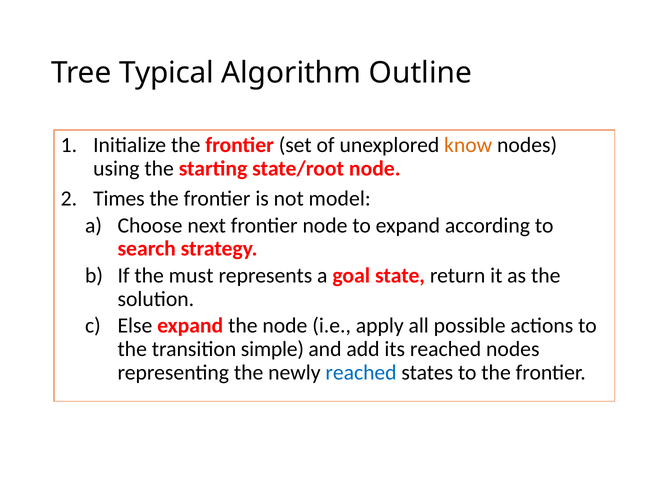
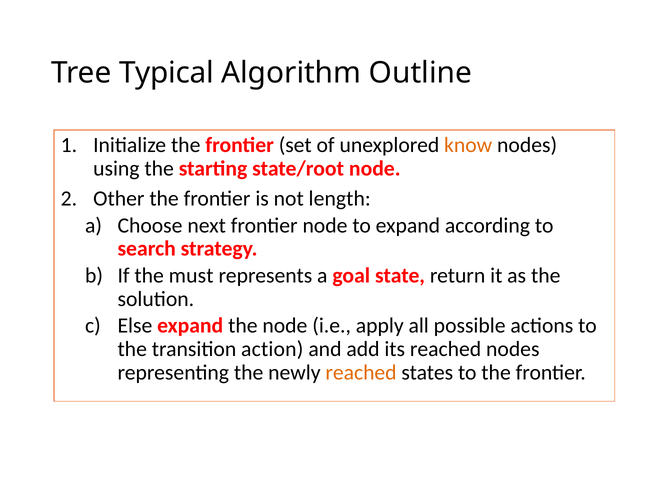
Times: Times -> Other
model: model -> length
simple: simple -> action
reached at (361, 372) colour: blue -> orange
